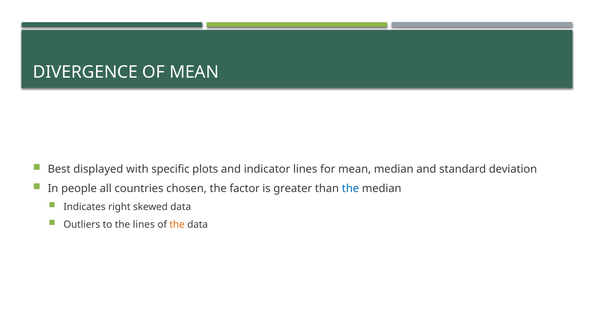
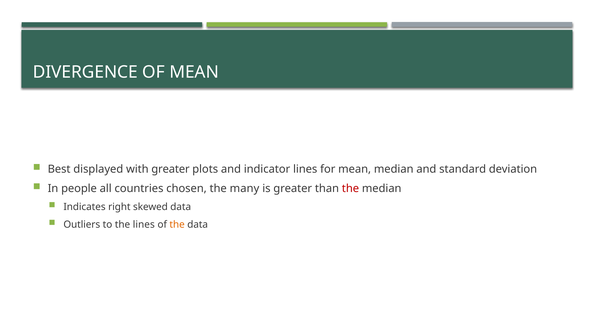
with specific: specific -> greater
factor: factor -> many
the at (350, 189) colour: blue -> red
